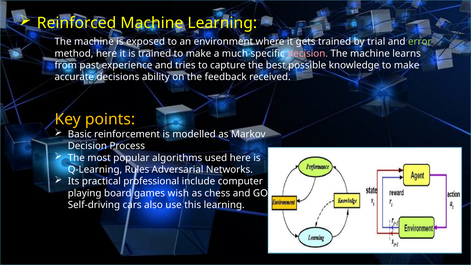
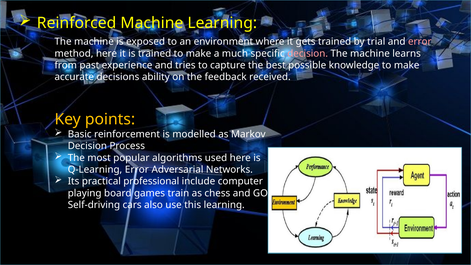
error at (420, 42) colour: light green -> pink
Q-Learning Rules: Rules -> Error
wish: wish -> train
